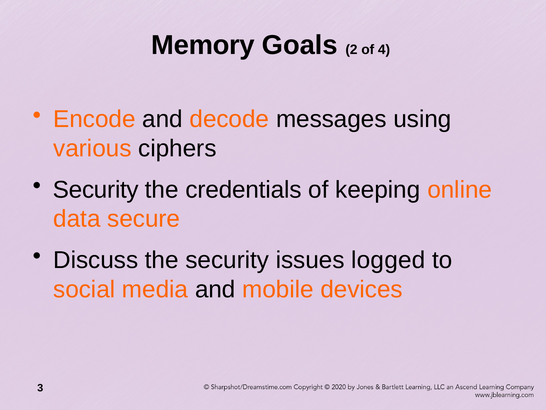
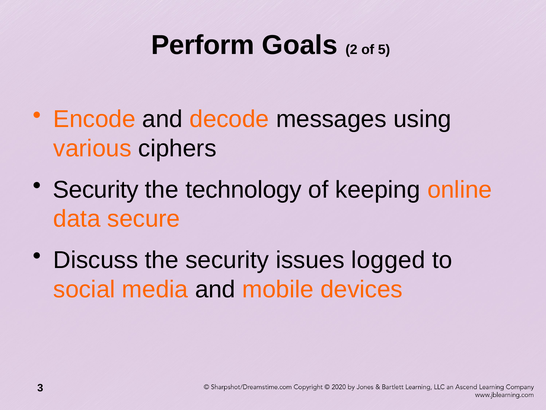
Memory: Memory -> Perform
4: 4 -> 5
credentials: credentials -> technology
